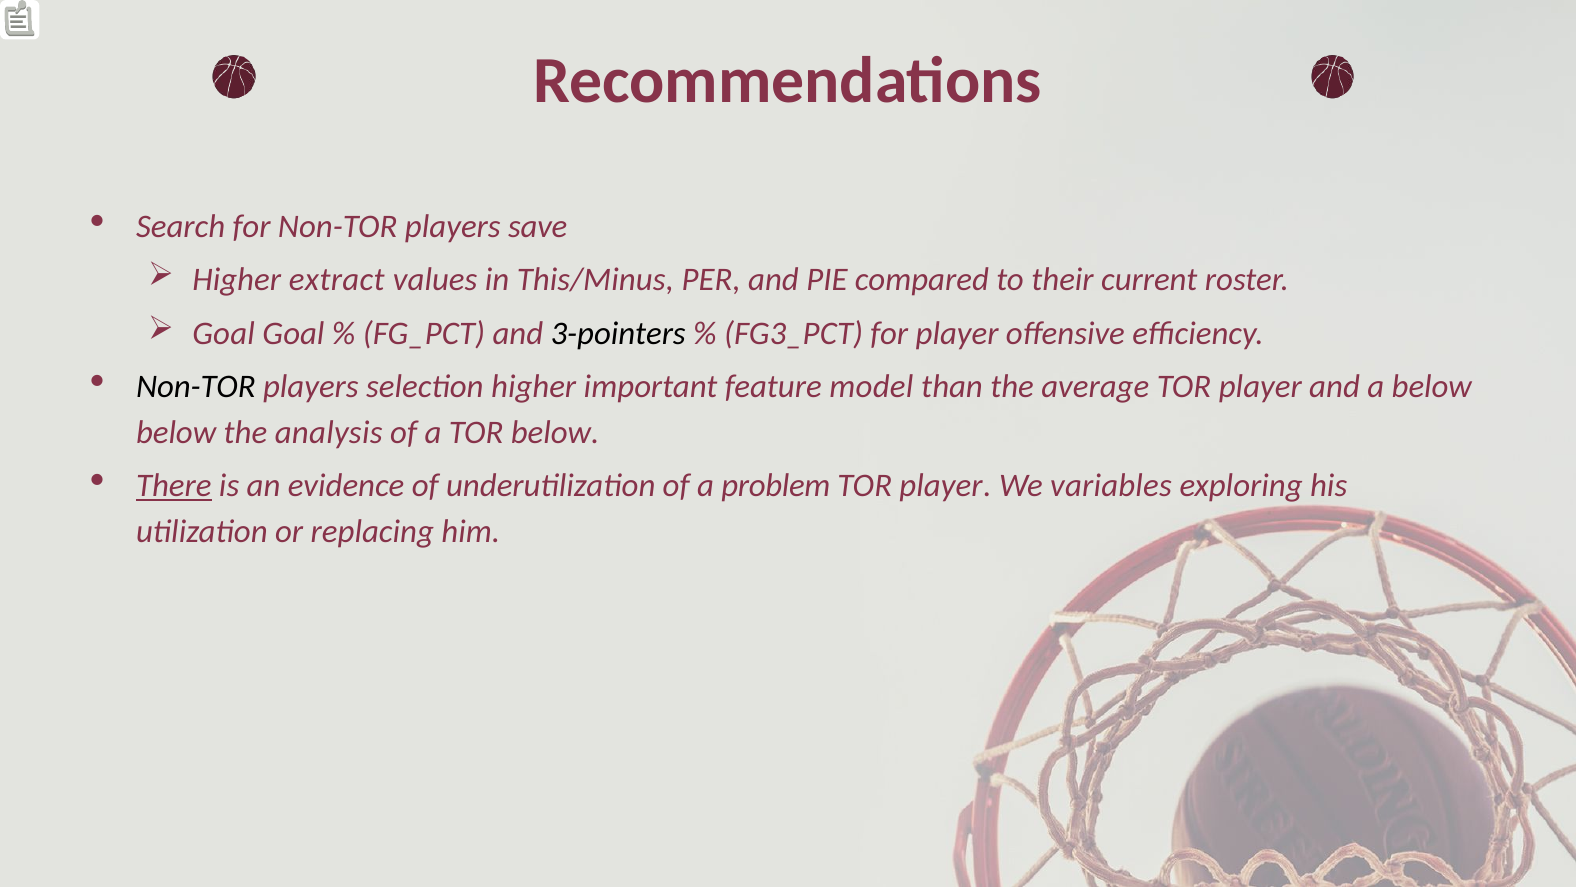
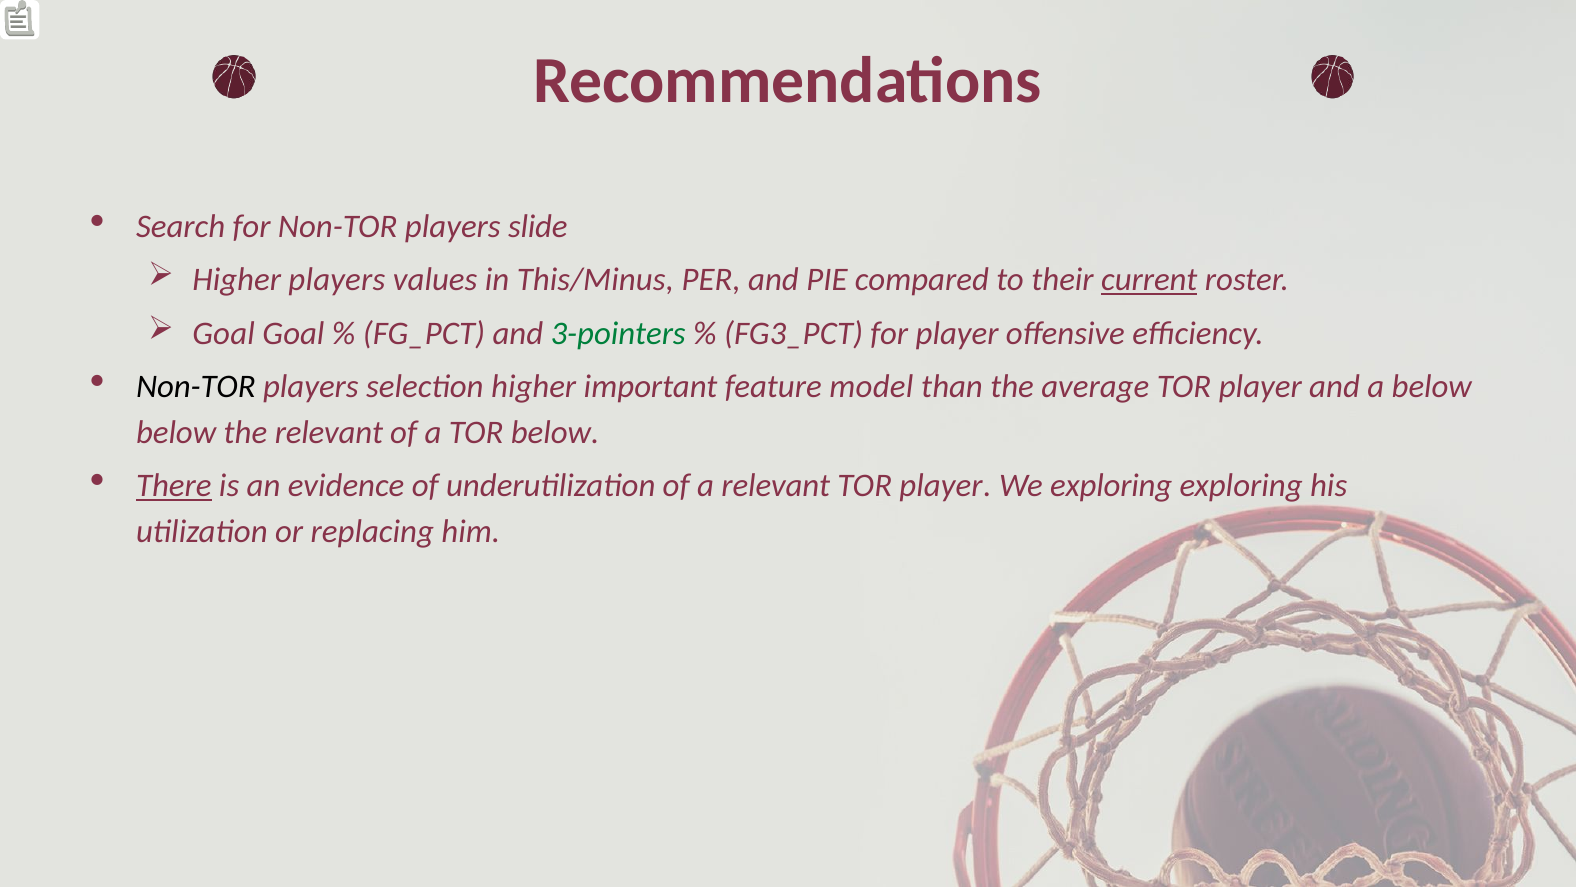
save: save -> slide
Higher extract: extract -> players
current underline: none -> present
3-pointers colour: black -> green
the analysis: analysis -> relevant
a problem: problem -> relevant
We variables: variables -> exploring
